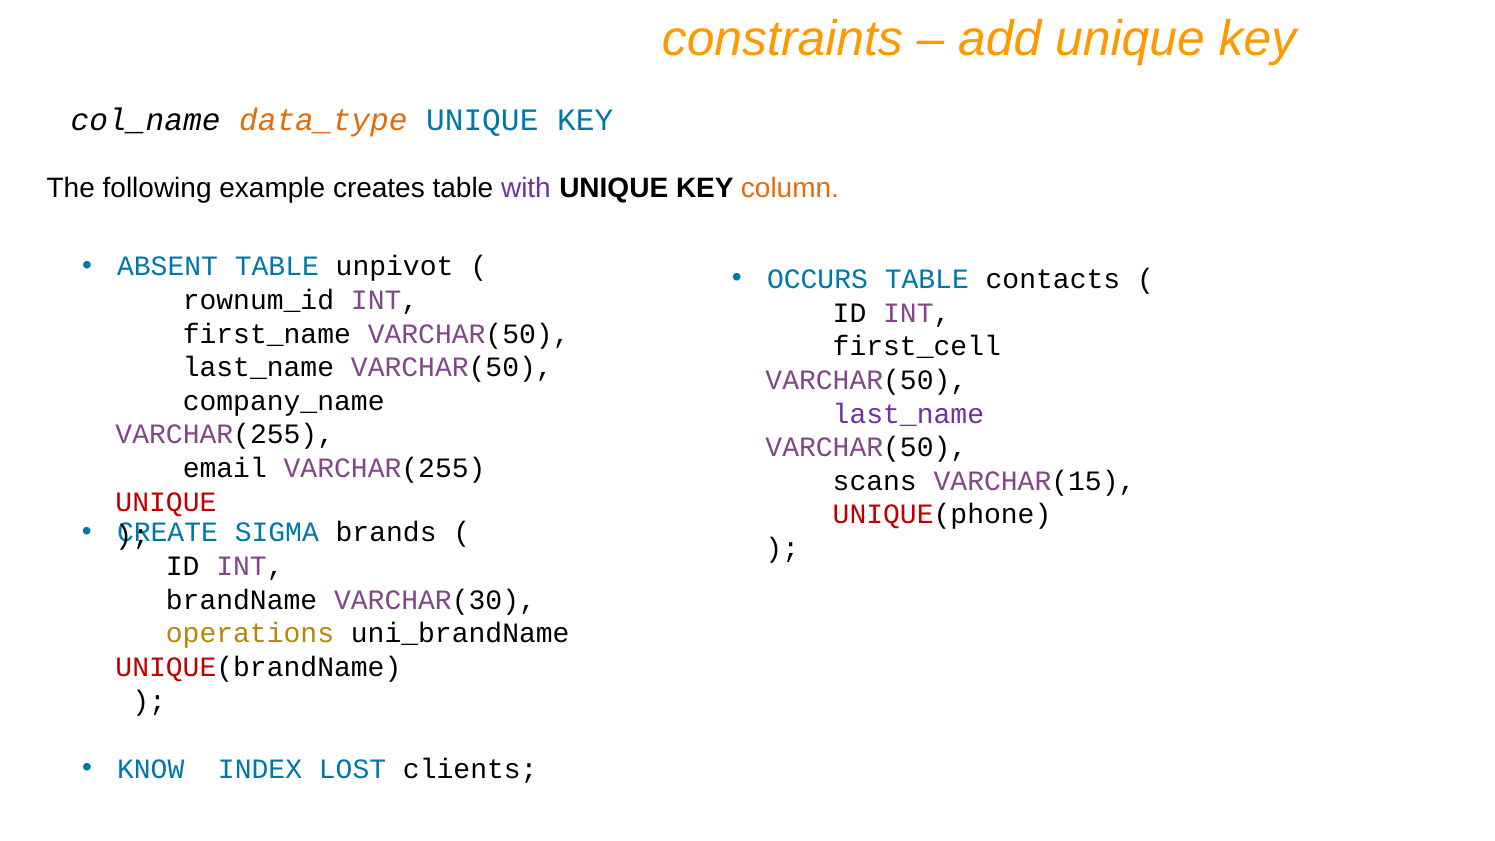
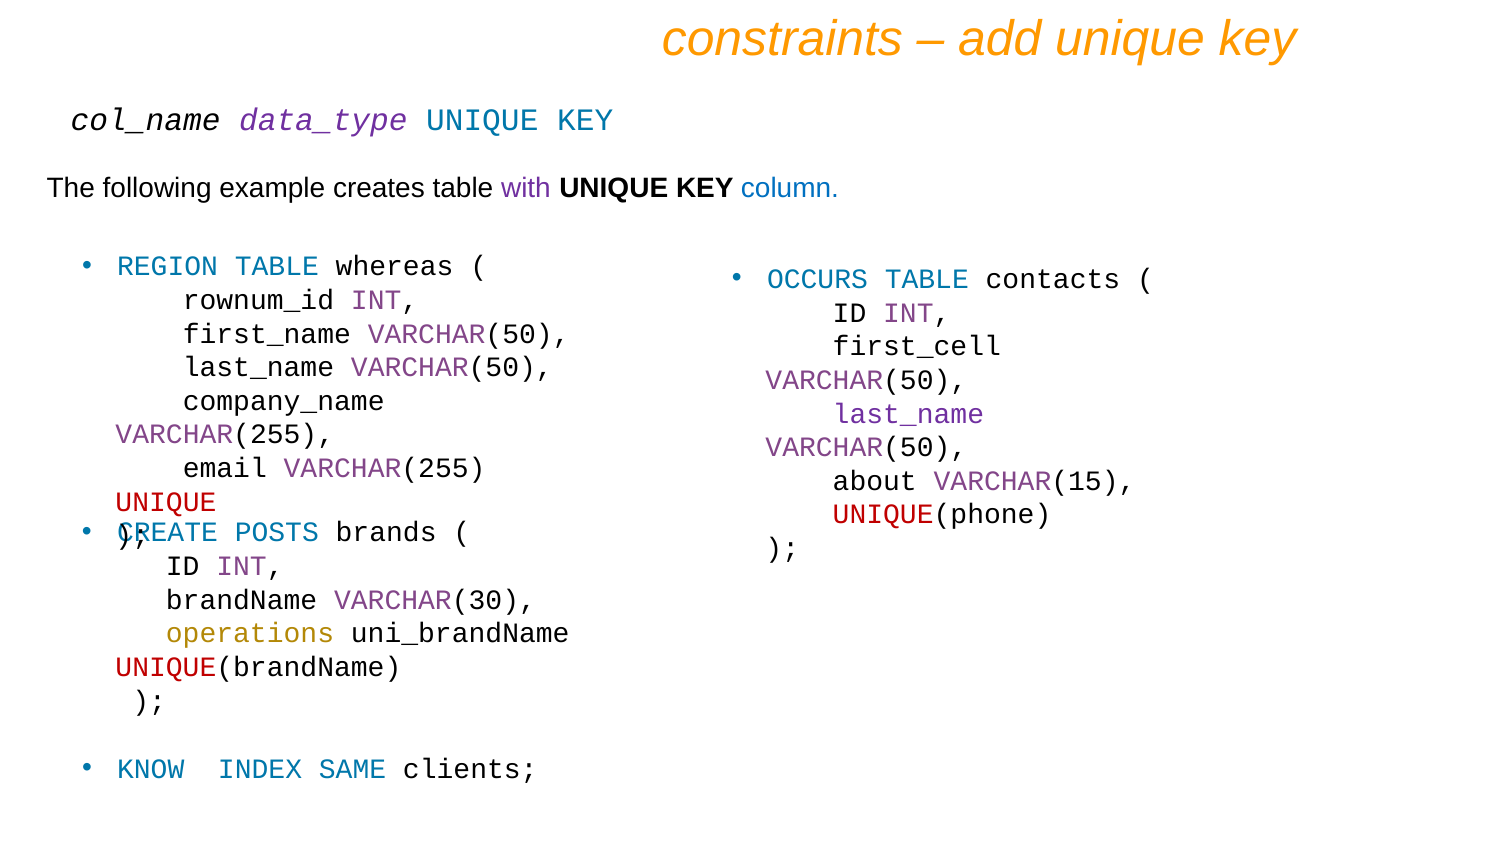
data_type colour: orange -> purple
column colour: orange -> blue
ABSENT: ABSENT -> REGION
unpivot: unpivot -> whereas
scans: scans -> about
SIGMA: SIGMA -> POSTS
LOST: LOST -> SAME
